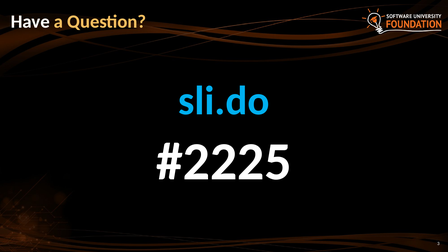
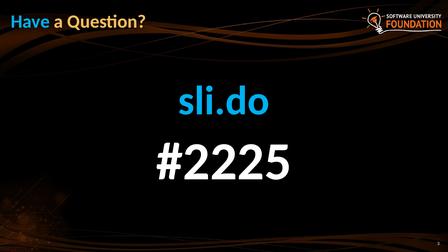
Have colour: white -> light blue
